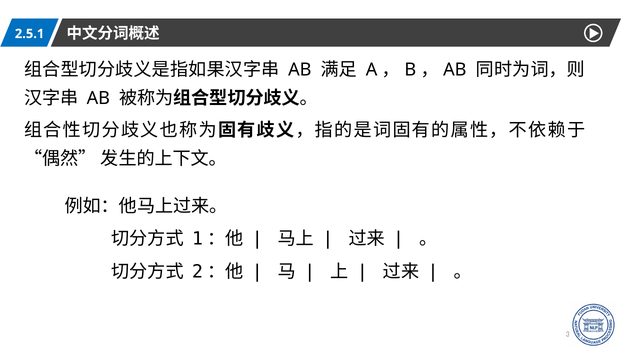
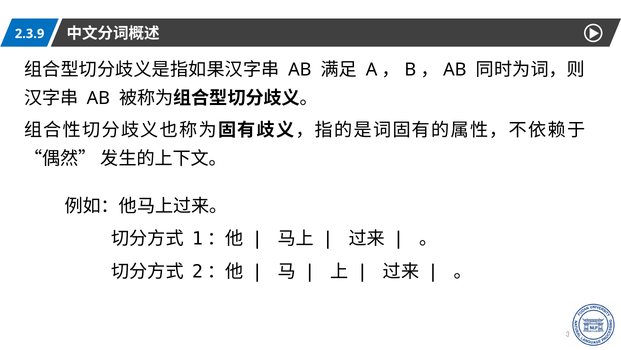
2.5.1: 2.5.1 -> 2.3.9
